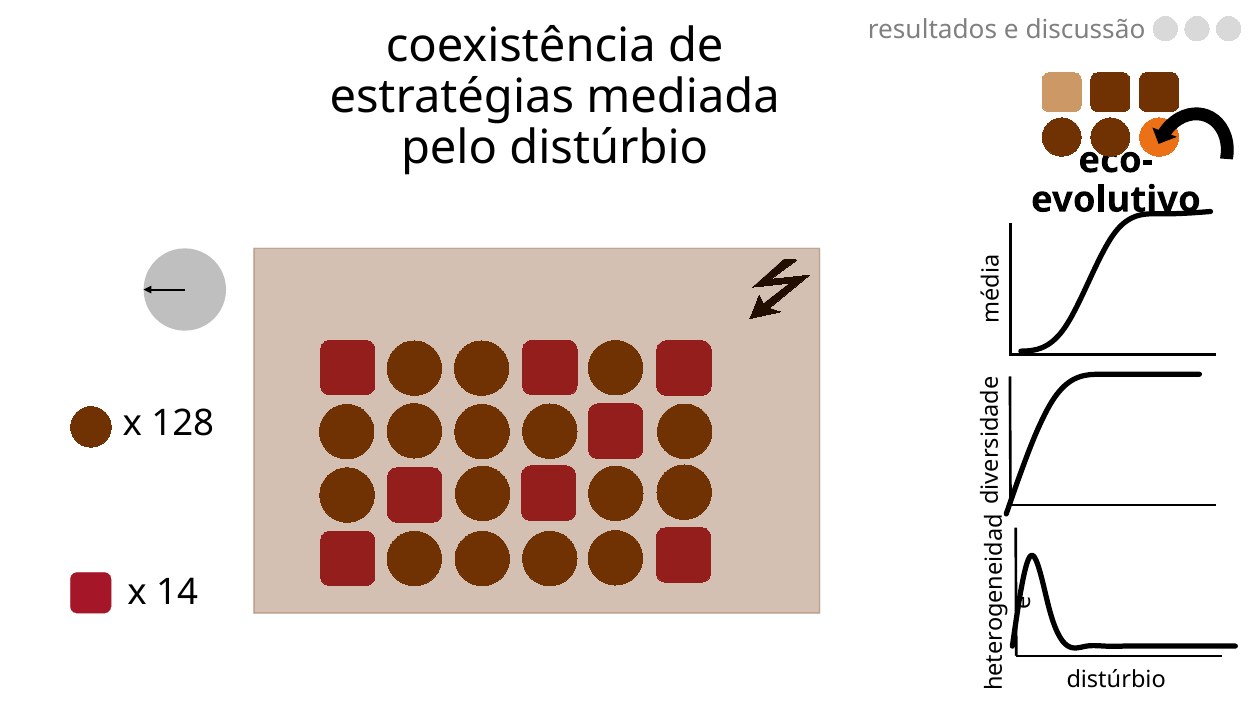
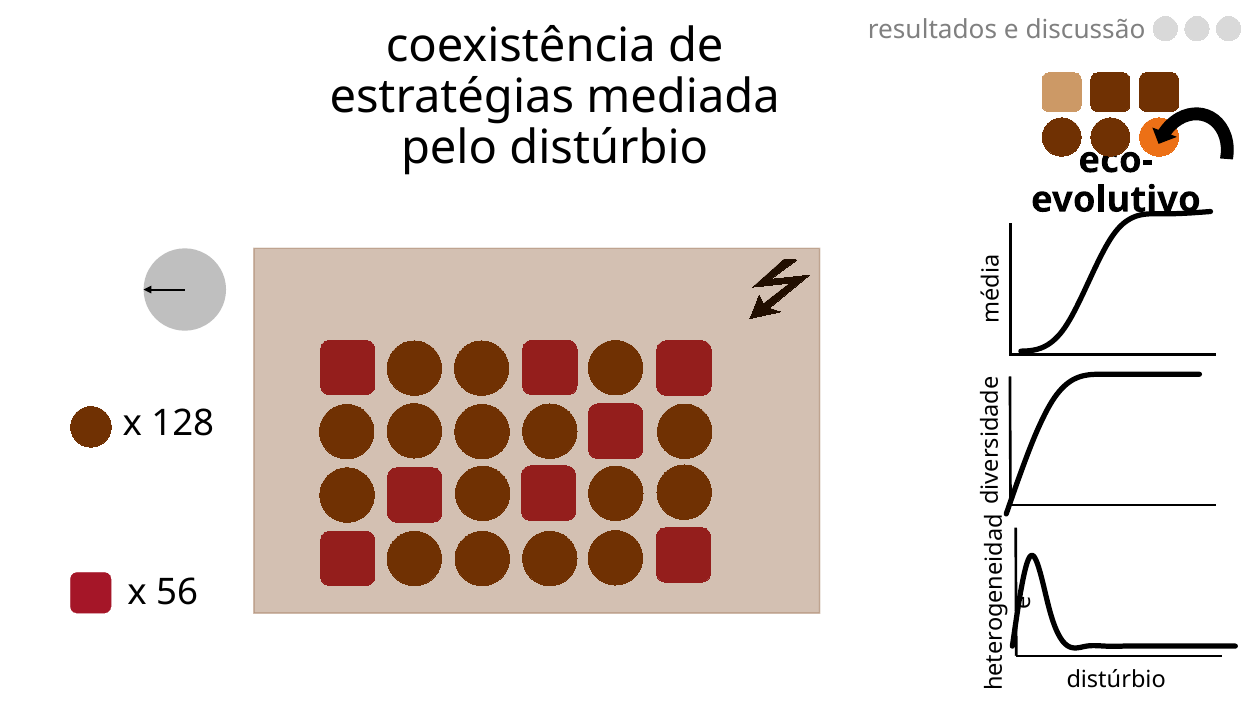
14: 14 -> 56
